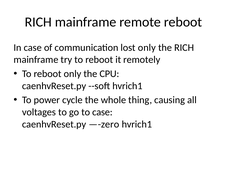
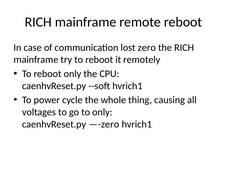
lost only: only -> zero
to case: case -> only
